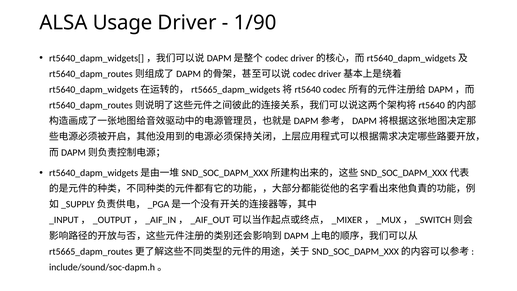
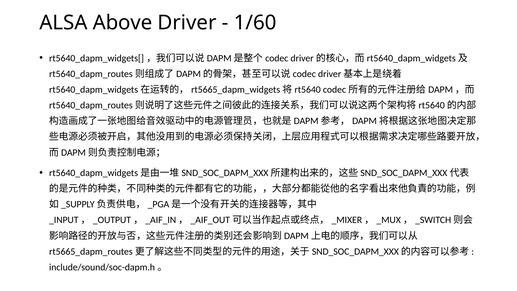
Usage: Usage -> Above
1/90: 1/90 -> 1/60
